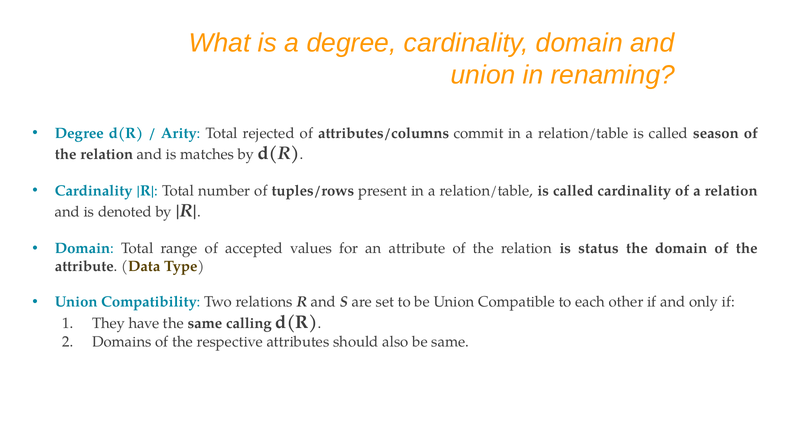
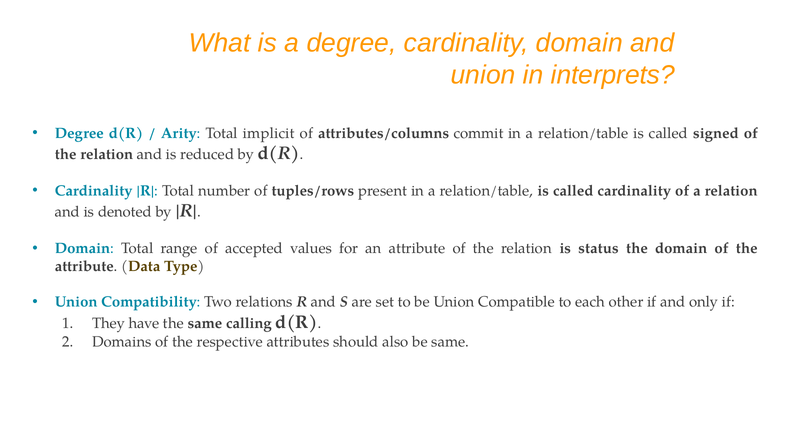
renaming: renaming -> interprets
rejected: rejected -> implicit
season: season -> signed
matches: matches -> reduced
